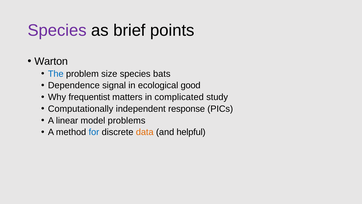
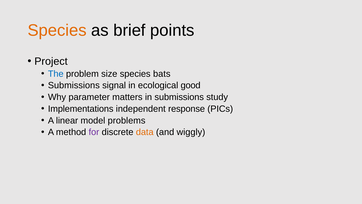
Species at (57, 30) colour: purple -> orange
Warton: Warton -> Project
Dependence at (74, 85): Dependence -> Submissions
frequentist: frequentist -> parameter
in complicated: complicated -> submissions
Computationally: Computationally -> Implementations
for colour: blue -> purple
helpful: helpful -> wiggly
